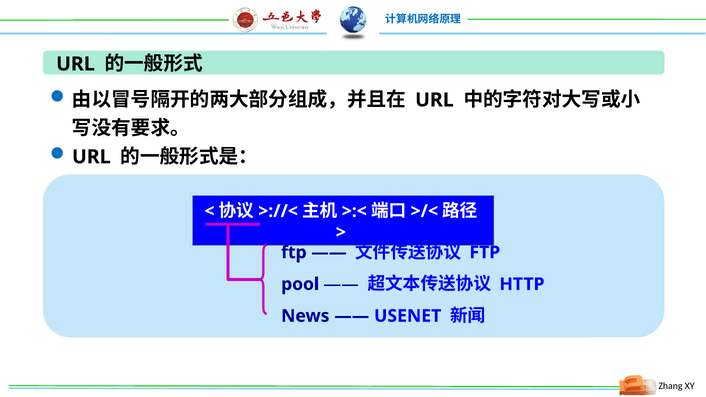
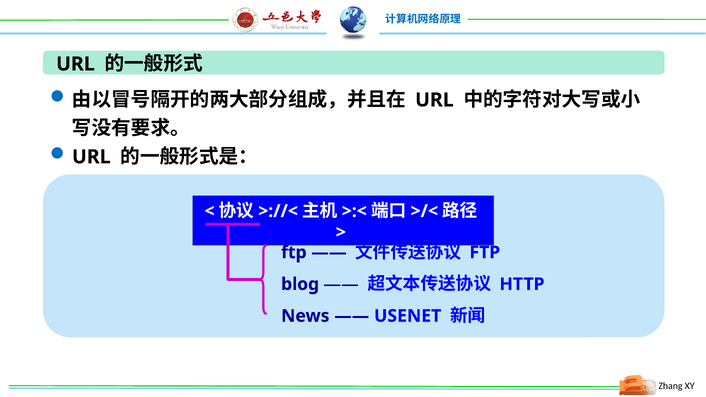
pool: pool -> blog
